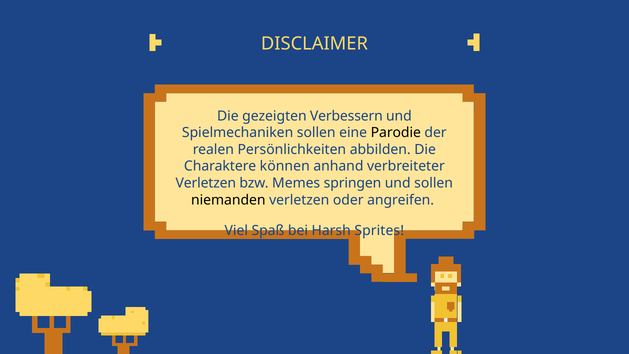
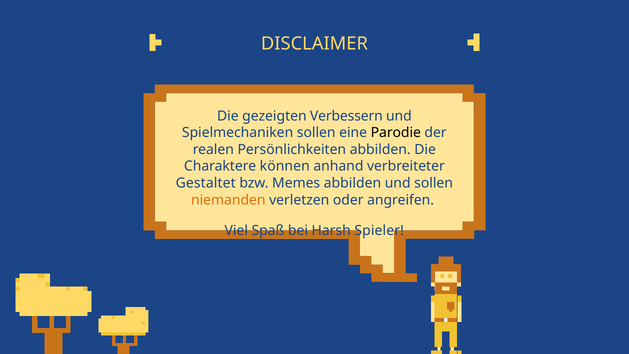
Verletzen at (206, 183): Verletzen -> Gestaltet
Memes springen: springen -> abbilden
niemanden colour: black -> orange
Sprites: Sprites -> Spieler
